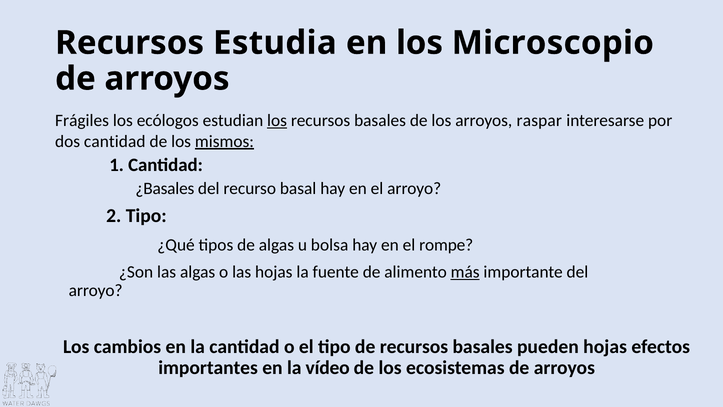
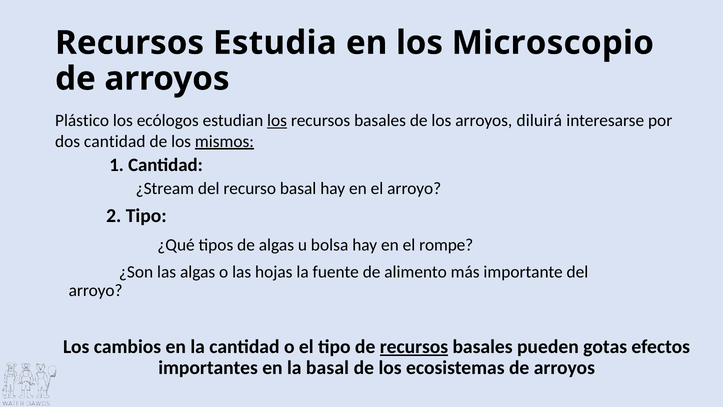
Frágiles: Frágiles -> Plástico
raspar: raspar -> diluirá
¿Basales: ¿Basales -> ¿Stream
más underline: present -> none
recursos at (414, 347) underline: none -> present
pueden hojas: hojas -> gotas
la vídeo: vídeo -> basal
